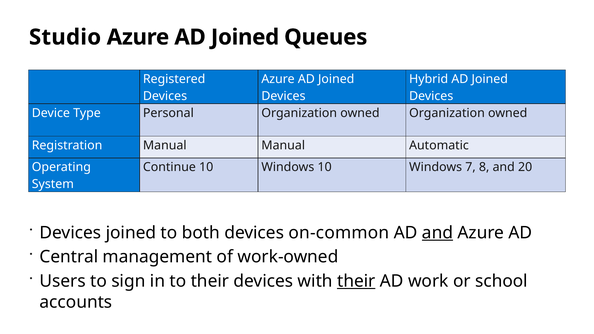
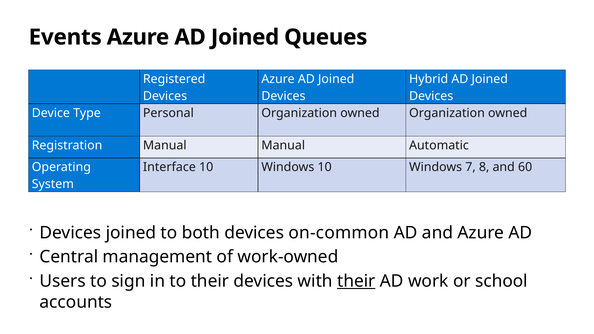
Studio: Studio -> Events
Continue: Continue -> Interface
20: 20 -> 60
and at (438, 233) underline: present -> none
